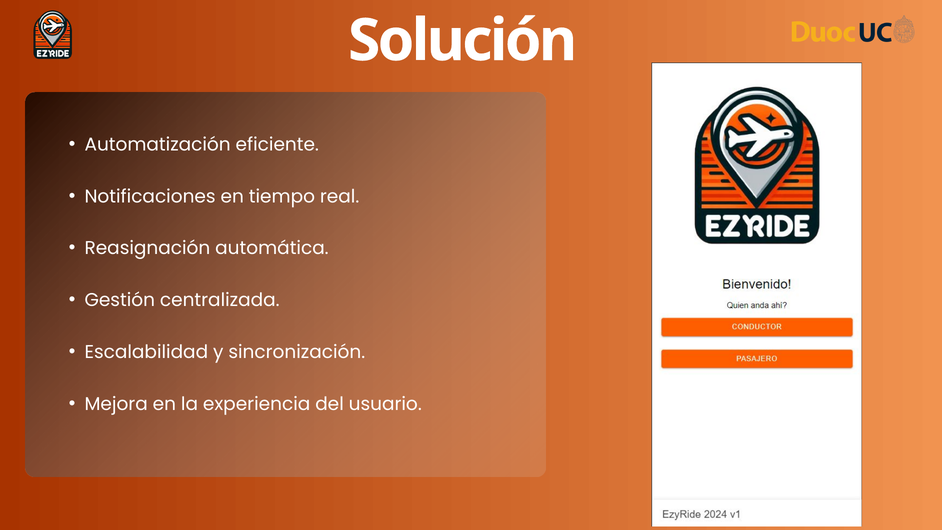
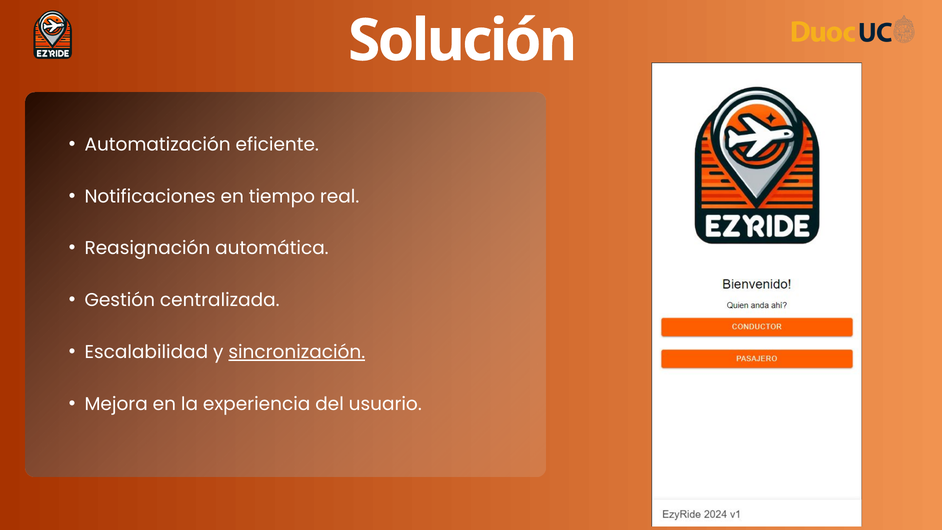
sincronización underline: none -> present
